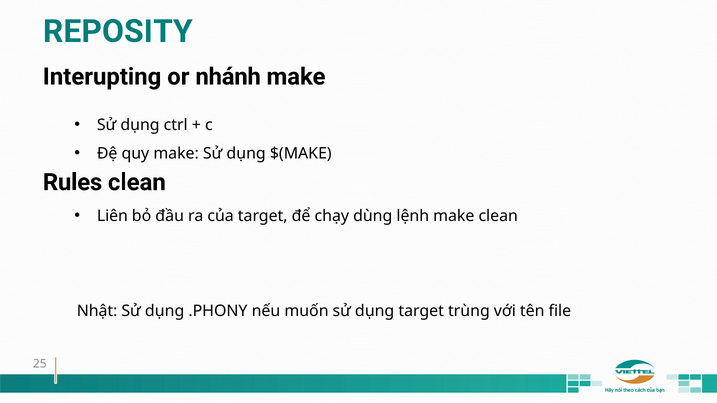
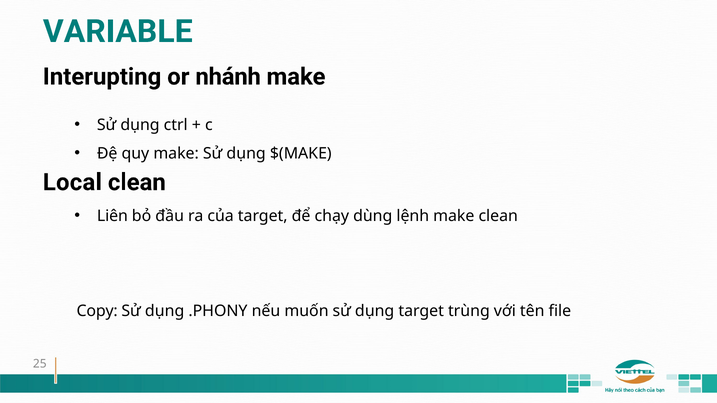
REPOSITY: REPOSITY -> VARIABLE
Rules: Rules -> Local
Nhật: Nhật -> Copy
